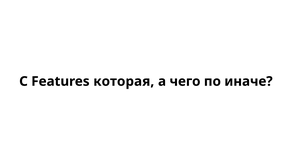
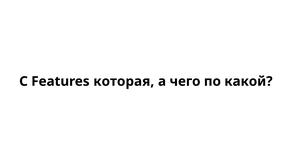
иначе: иначе -> какой
